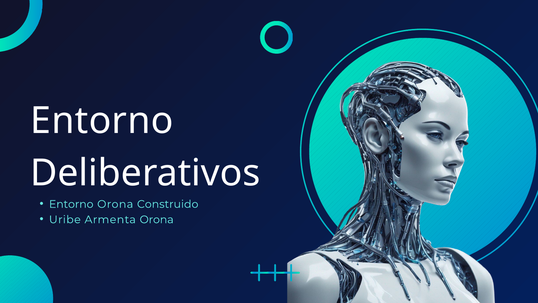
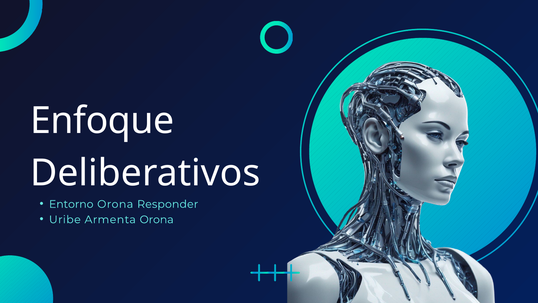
Entorno at (102, 121): Entorno -> Enfoque
Construido: Construido -> Responder
